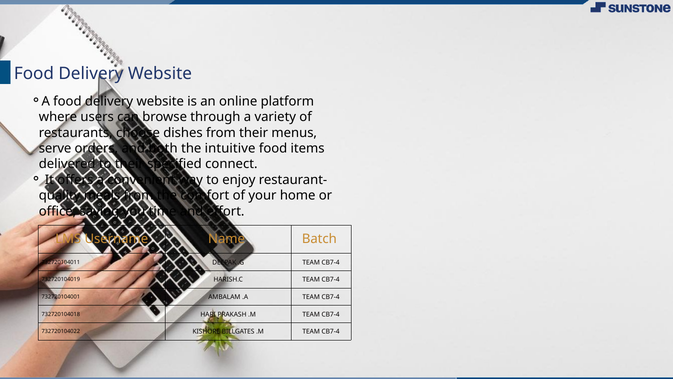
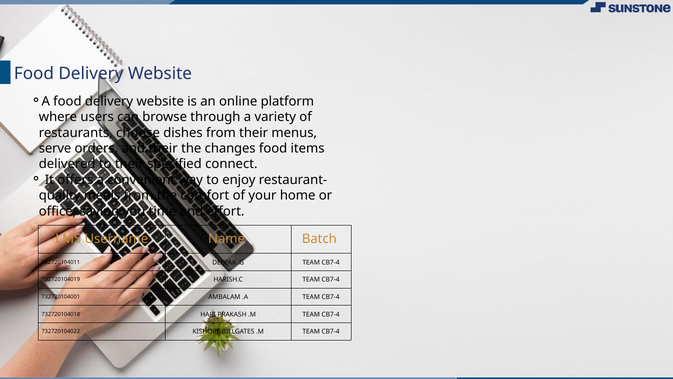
and both: both -> their
intuitive: intuitive -> changes
